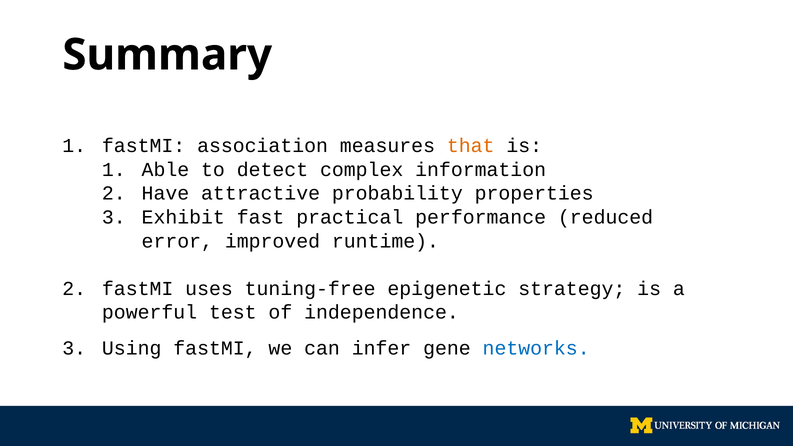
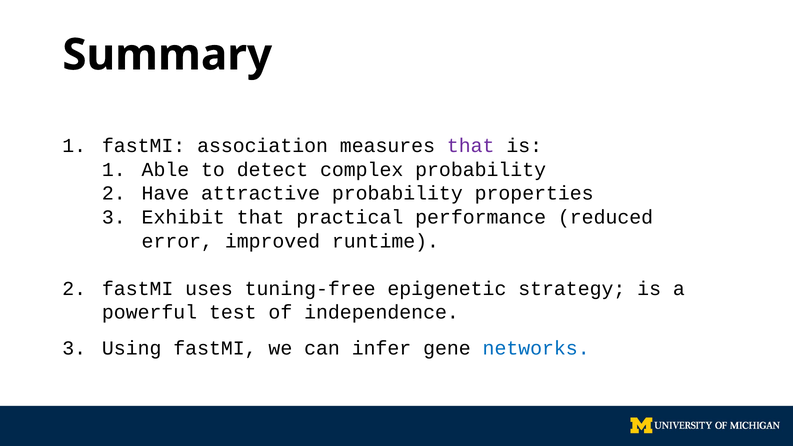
that at (471, 146) colour: orange -> purple
complex information: information -> probability
Exhibit fast: fast -> that
